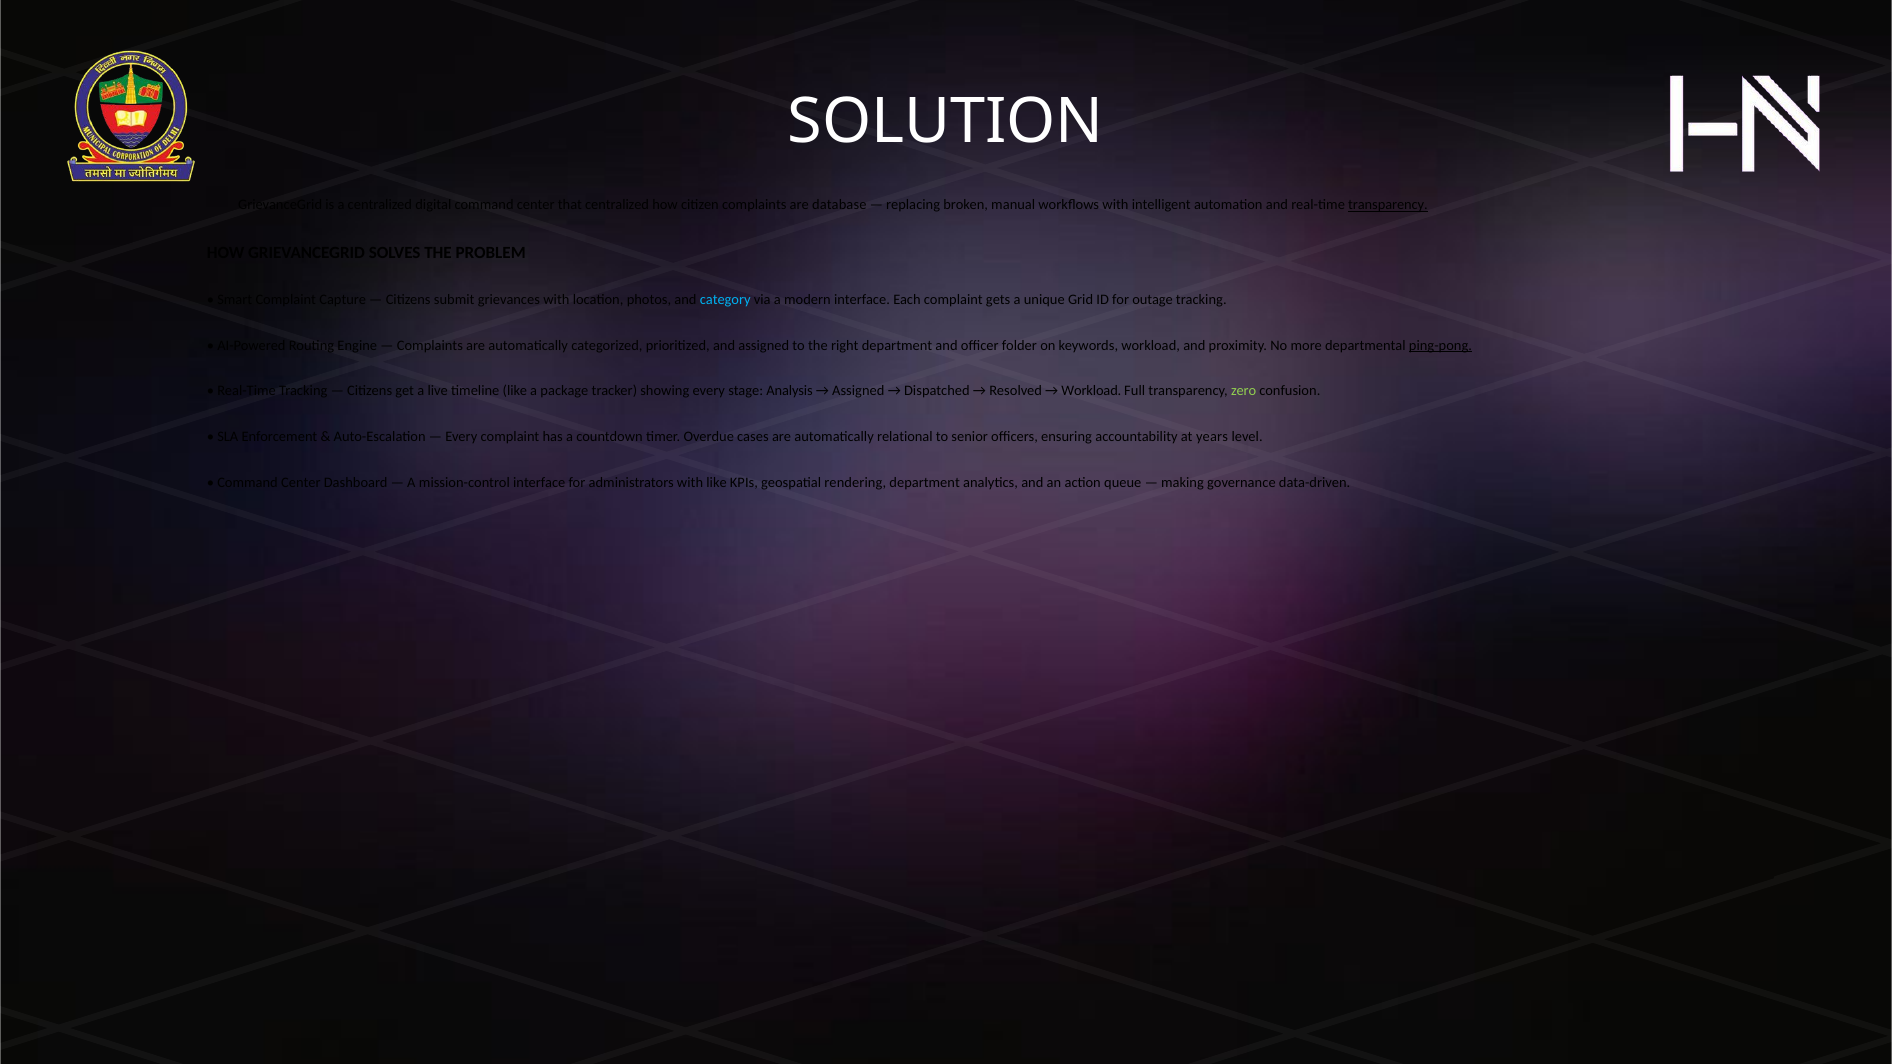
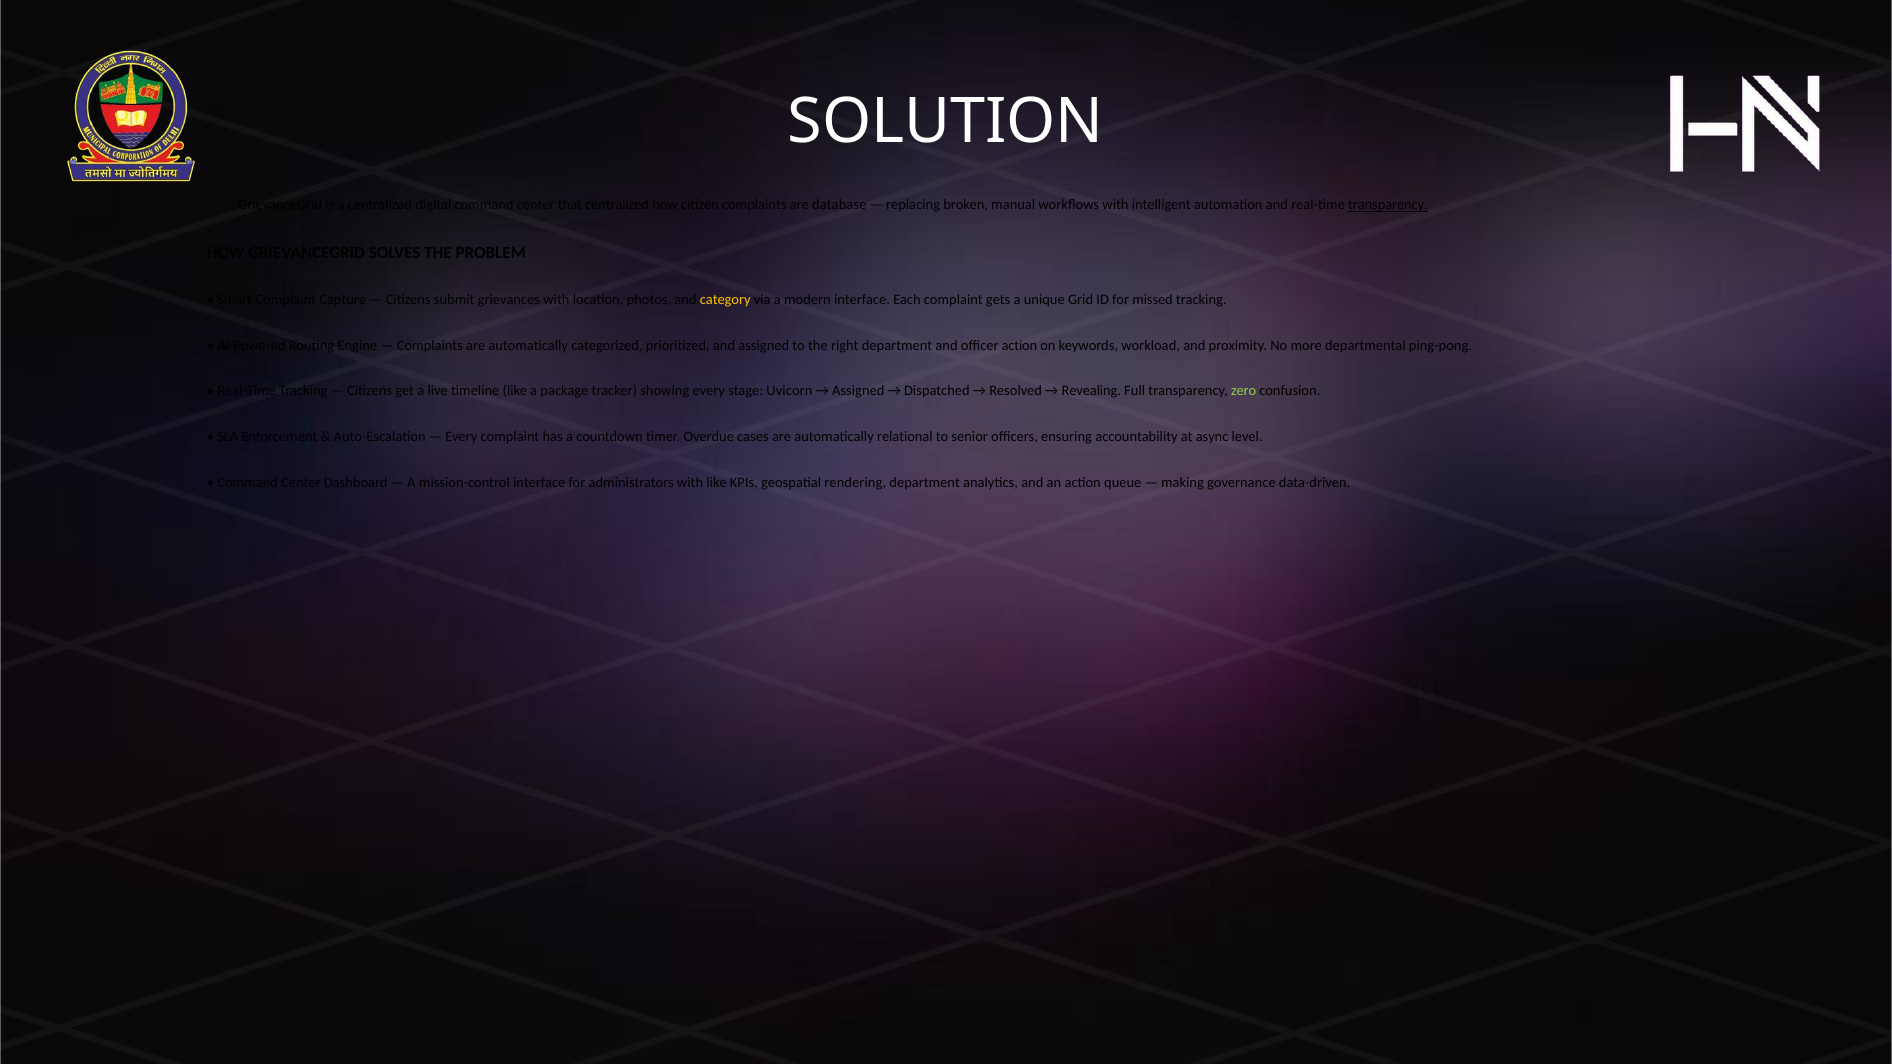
category colour: light blue -> yellow
outage: outage -> missed
officer folder: folder -> action
ping-pong underline: present -> none
Analysis: Analysis -> Uvicorn
Workload at (1091, 391): Workload -> Revealing
years: years -> async
